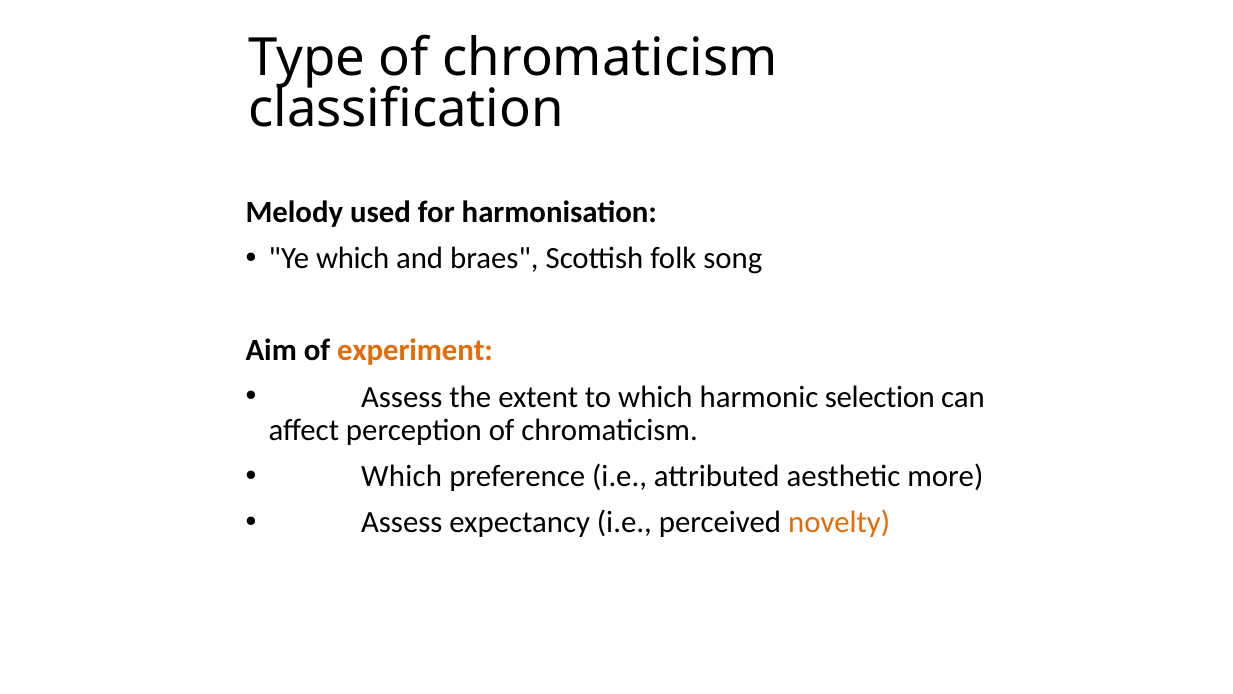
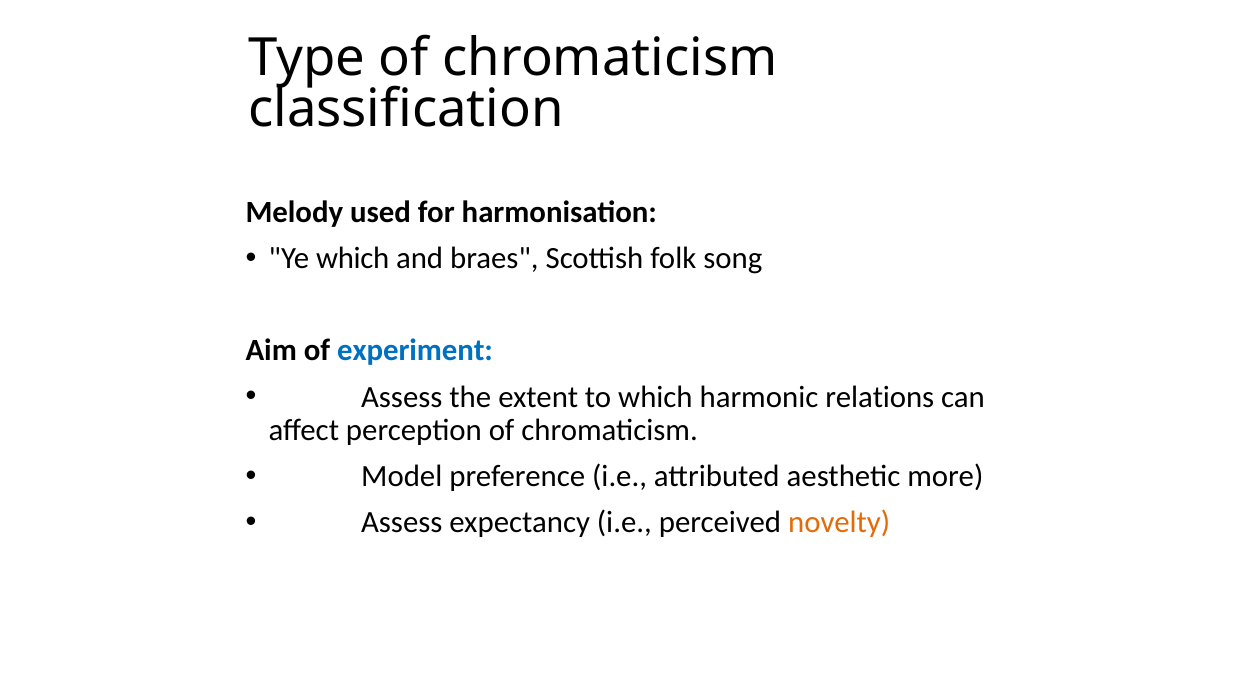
experiment colour: orange -> blue
selection: selection -> relations
Which at (402, 476): Which -> Model
